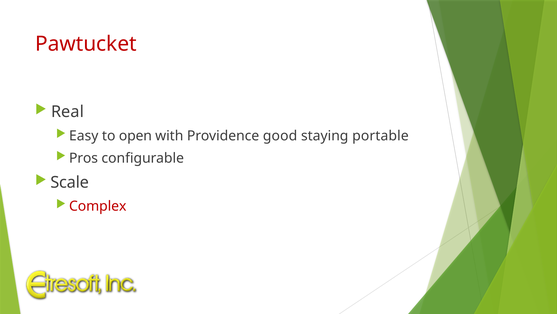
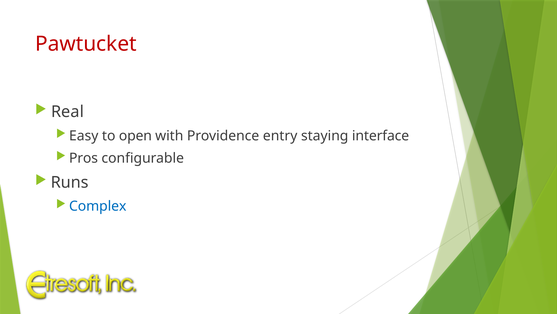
good: good -> entry
portable: portable -> interface
Scale: Scale -> Runs
Complex colour: red -> blue
